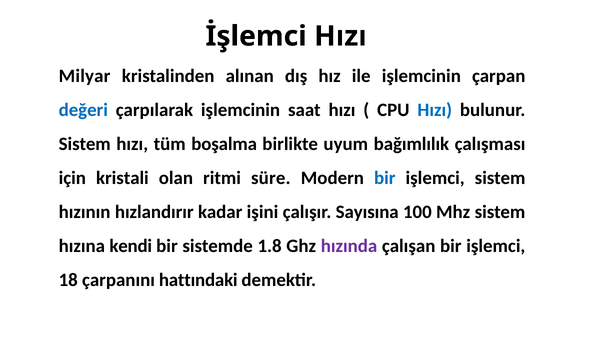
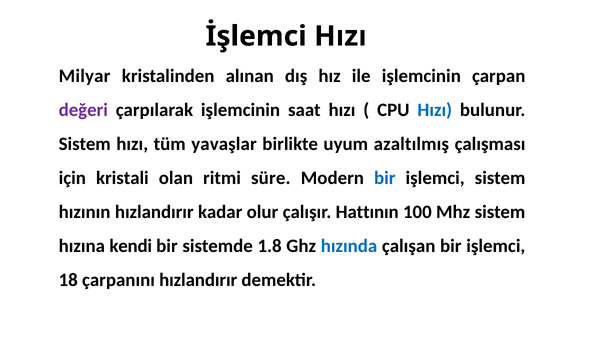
değeri colour: blue -> purple
boşalma: boşalma -> yavaşlar
bağımlılık: bağımlılık -> azaltılmış
işini: işini -> olur
Sayısına: Sayısına -> Hattının
hızında colour: purple -> blue
çarpanını hattındaki: hattındaki -> hızlandırır
